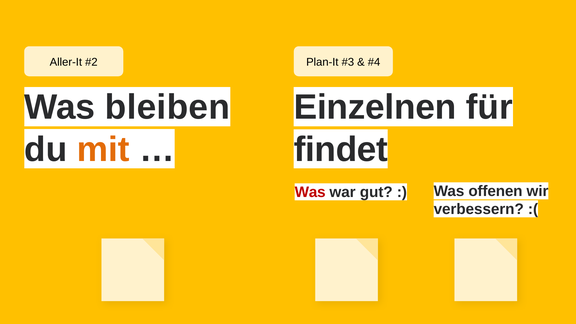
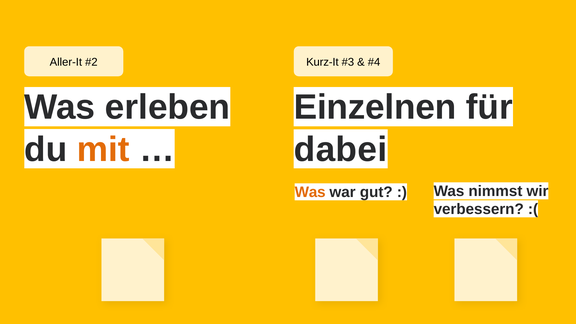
Plan-It: Plan-It -> Kurz-It
bleiben: bleiben -> erleben
findet: findet -> dabei
Was at (310, 192) colour: red -> orange
offenen: offenen -> nimmst
